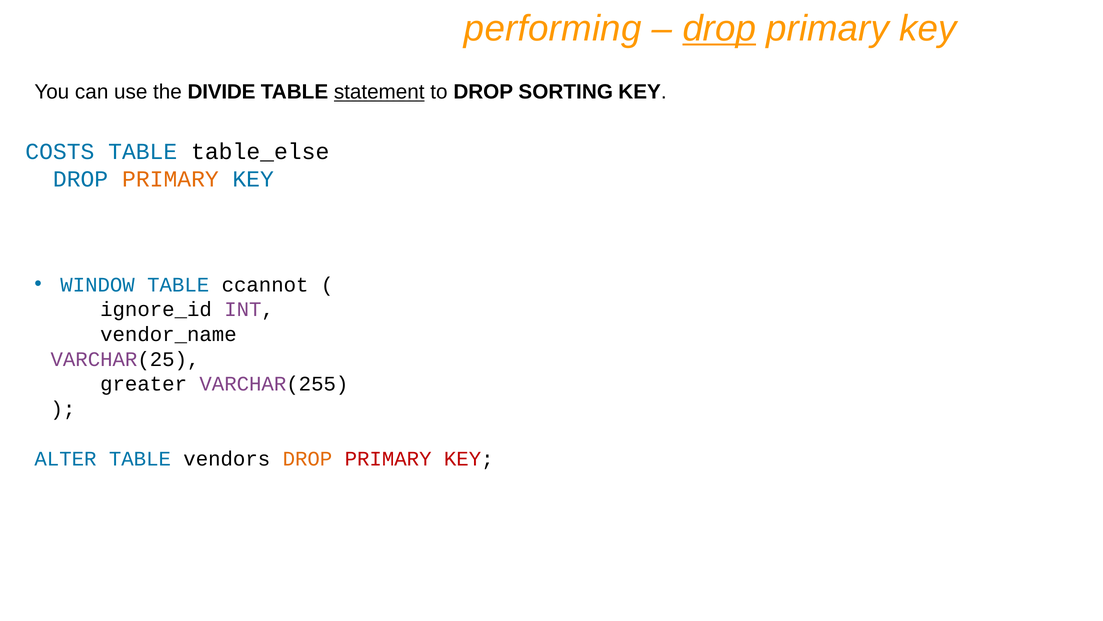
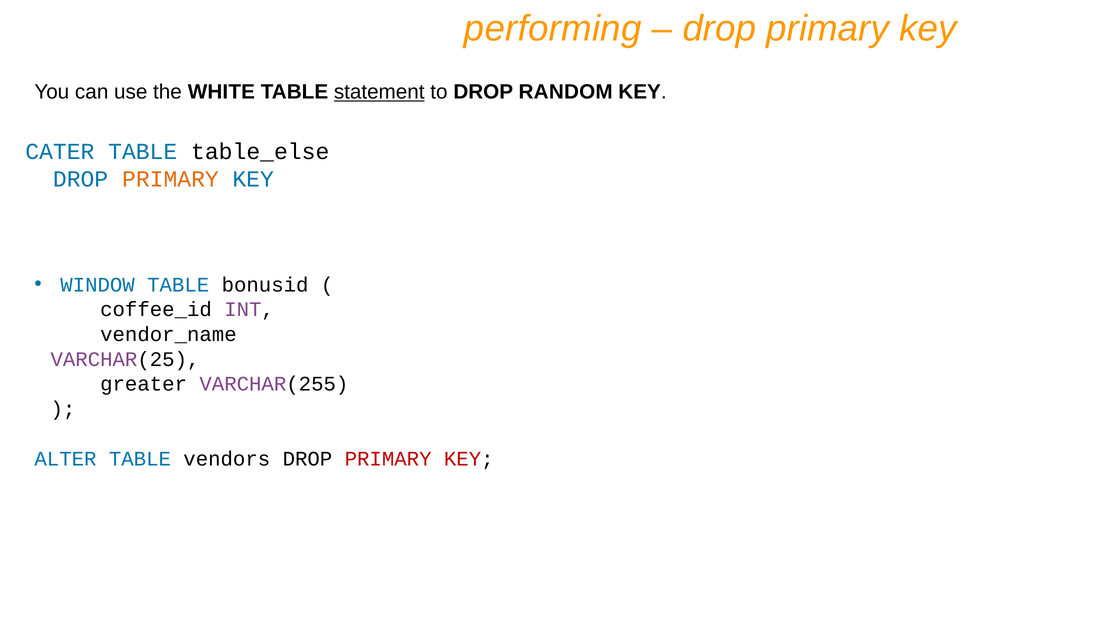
drop at (719, 29) underline: present -> none
DIVIDE: DIVIDE -> WHITE
SORTING: SORTING -> RANDOM
COSTS: COSTS -> CATER
ccannot: ccannot -> bonusid
ignore_id: ignore_id -> coffee_id
DROP at (307, 458) colour: orange -> black
